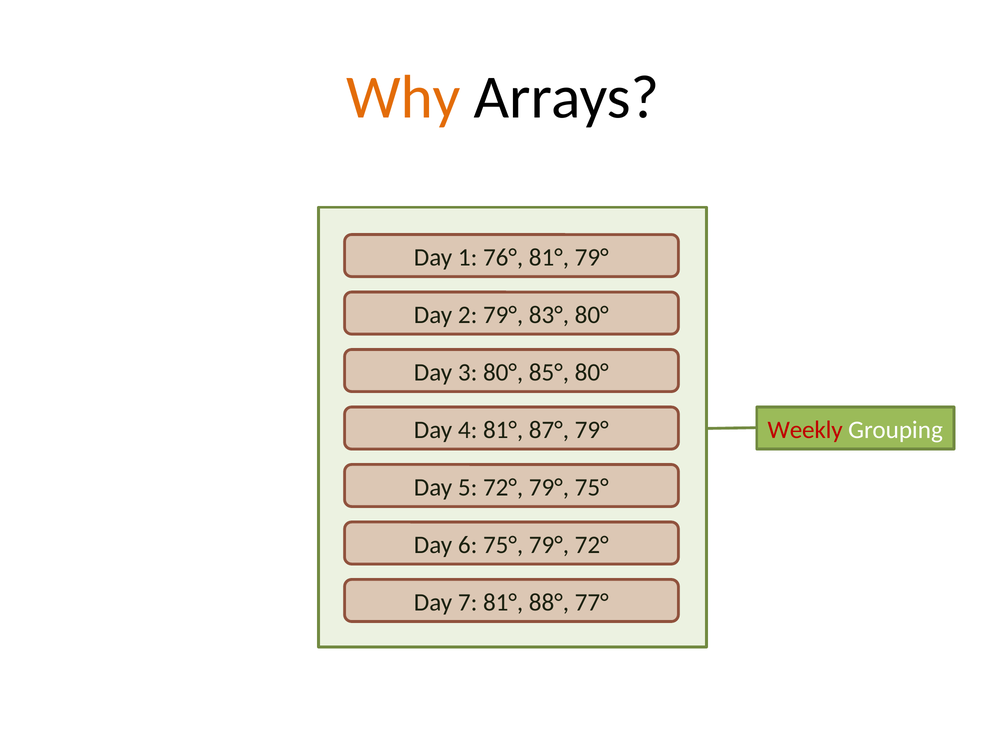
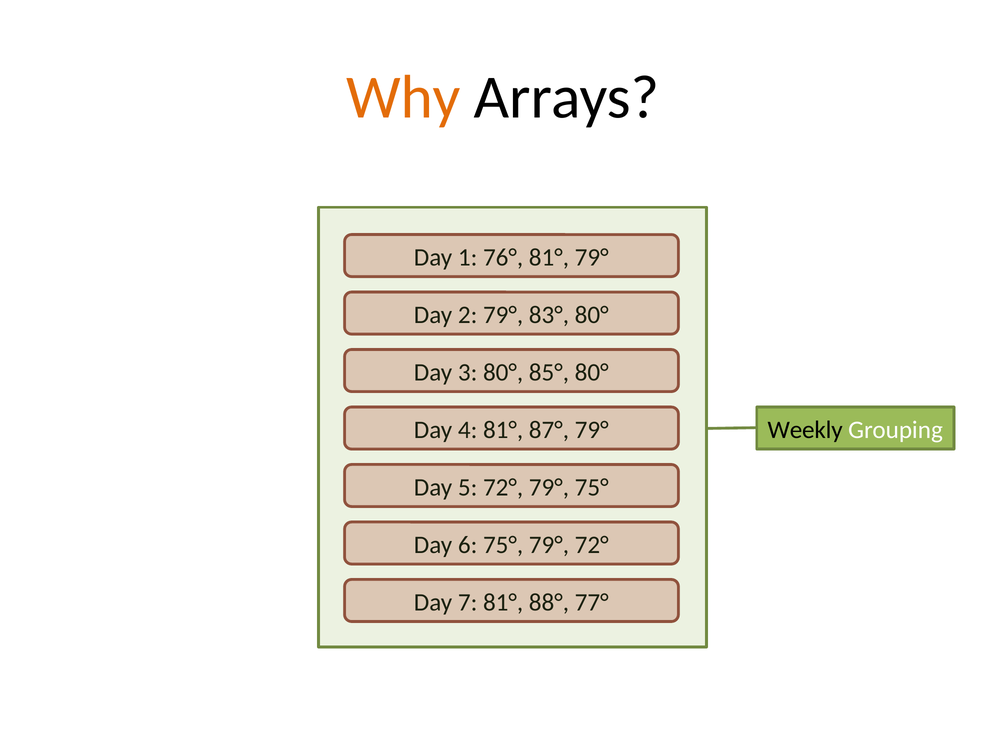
Weekly colour: red -> black
